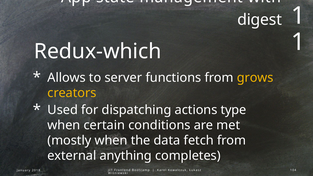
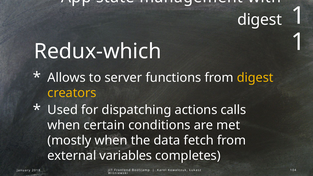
from grows: grows -> digest
type: type -> calls
anything: anything -> variables
